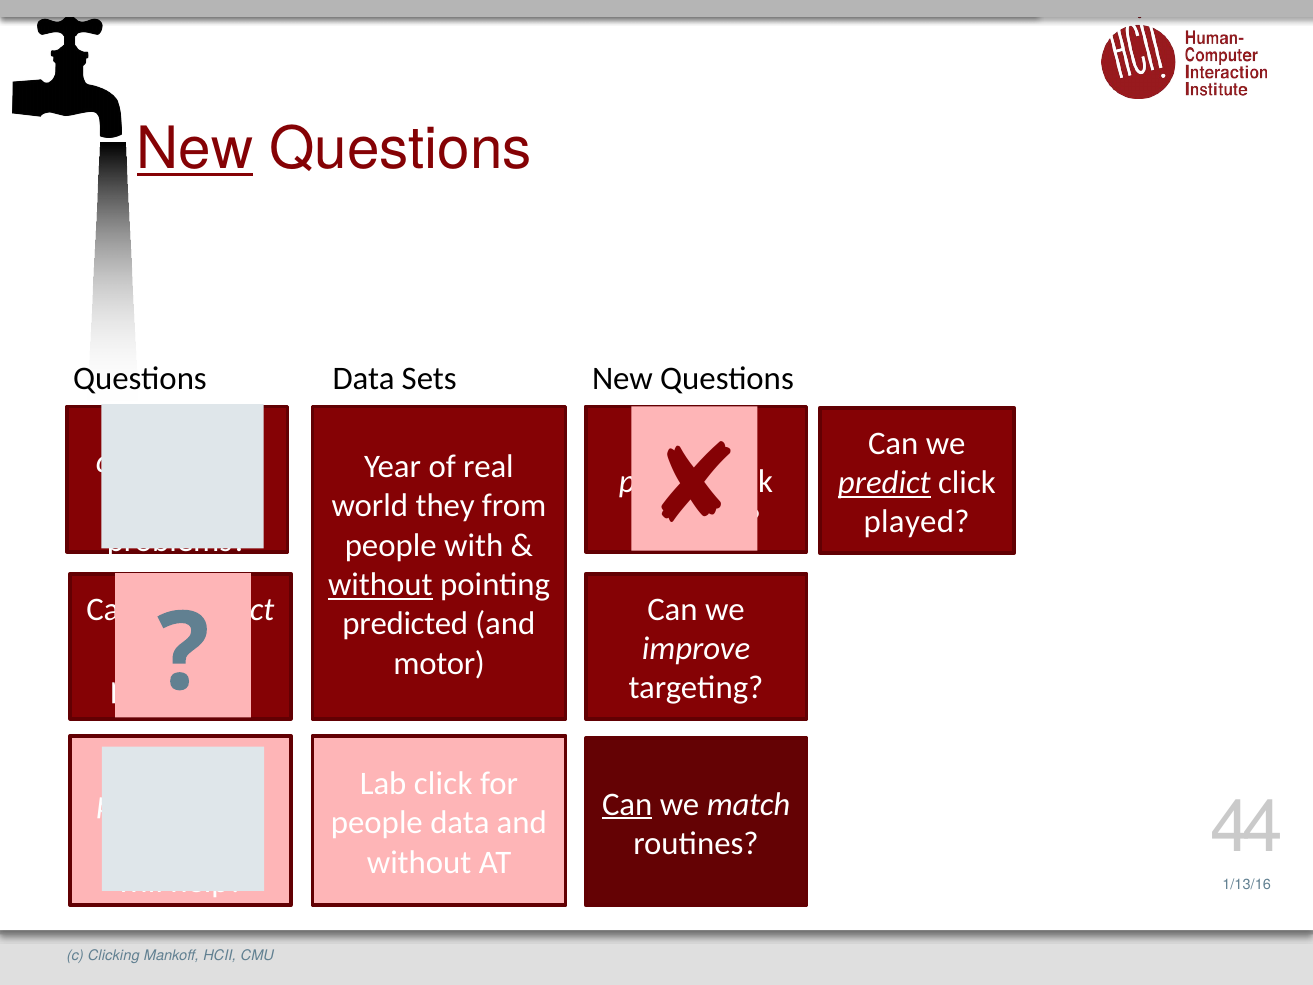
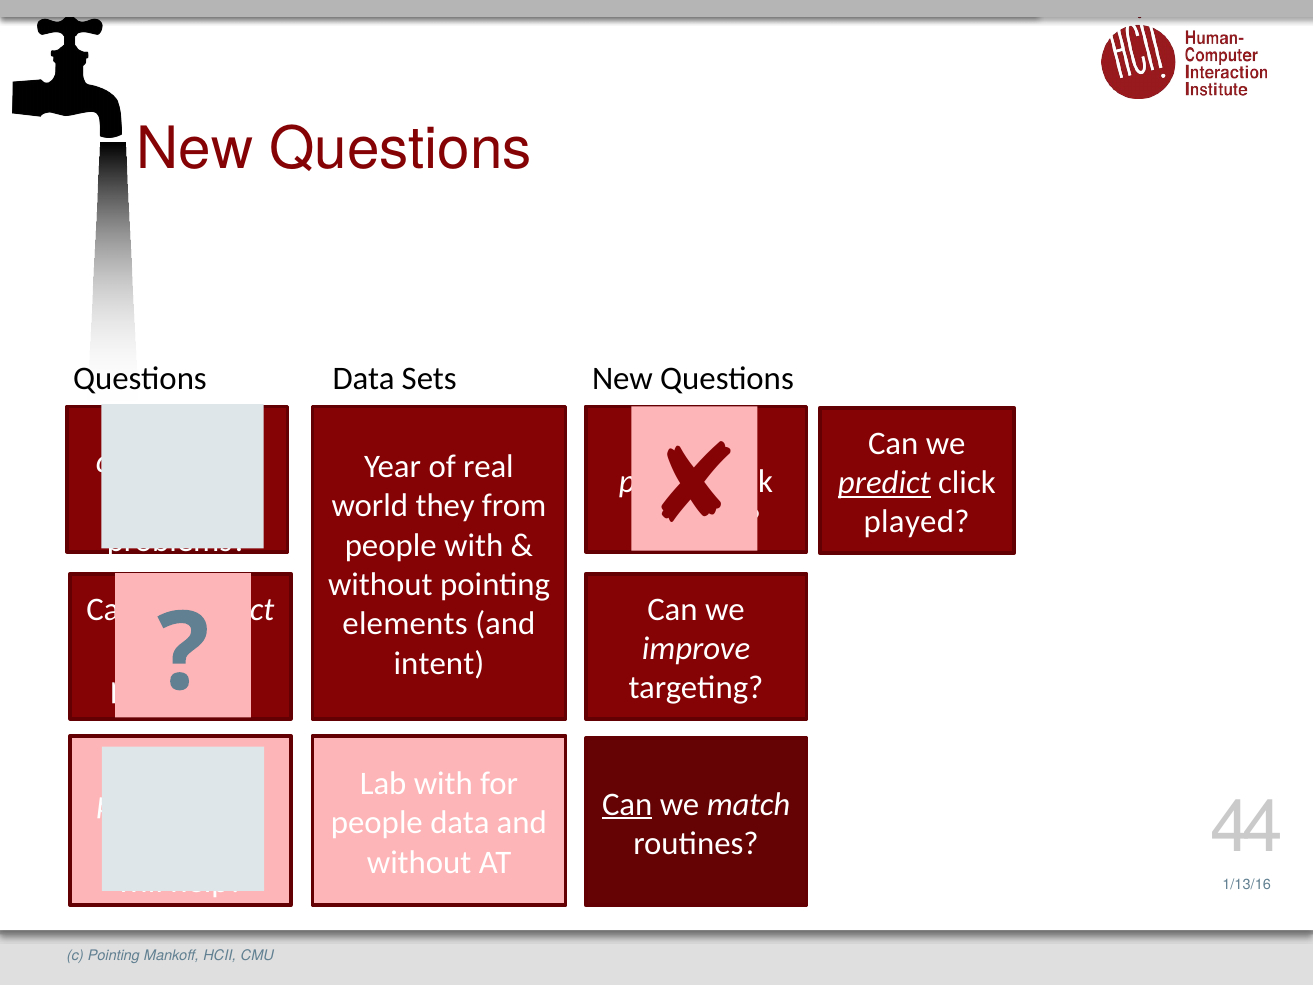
New at (195, 149) underline: present -> none
without at (380, 585) underline: present -> none
predicted: predicted -> elements
motor: motor -> intent
Lab click: click -> with
c Clicking: Clicking -> Pointing
